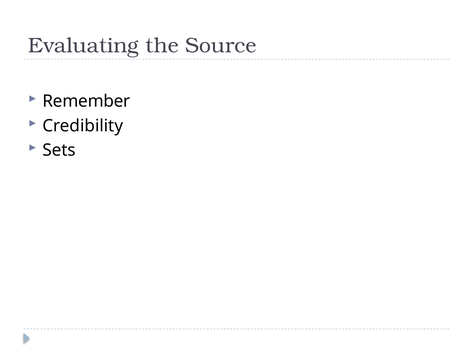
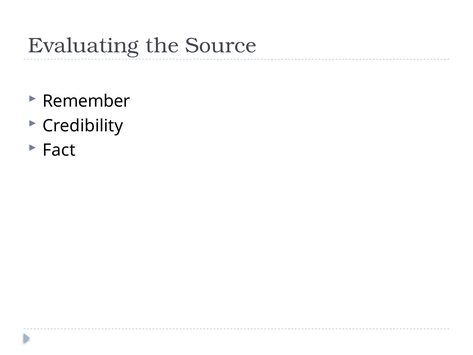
Sets: Sets -> Fact
